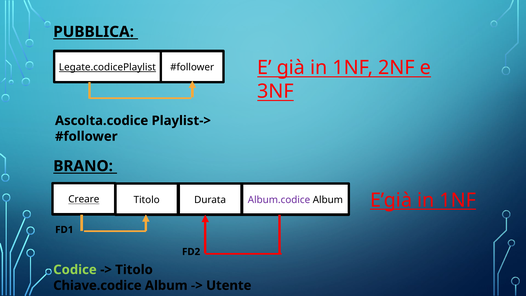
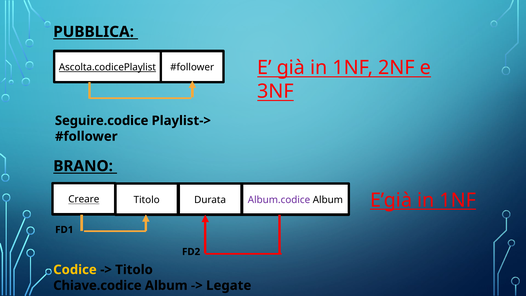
Legate.codicePlaylist: Legate.codicePlaylist -> Ascolta.codicePlaylist
Ascolta.codice: Ascolta.codice -> Seguire.codice
Codice colour: light green -> yellow
Utente: Utente -> Legate
